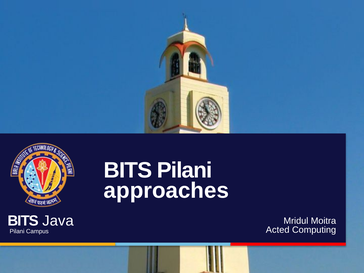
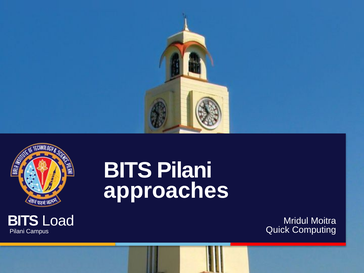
Java: Java -> Load
Acted: Acted -> Quick
